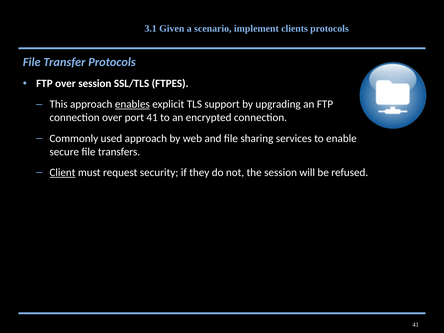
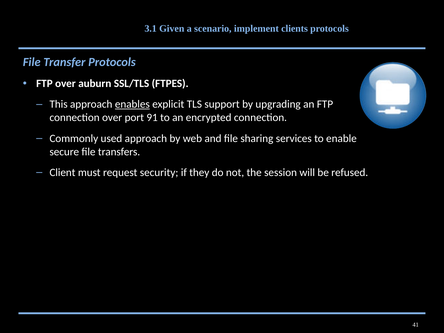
over session: session -> auburn
port 41: 41 -> 91
Client underline: present -> none
